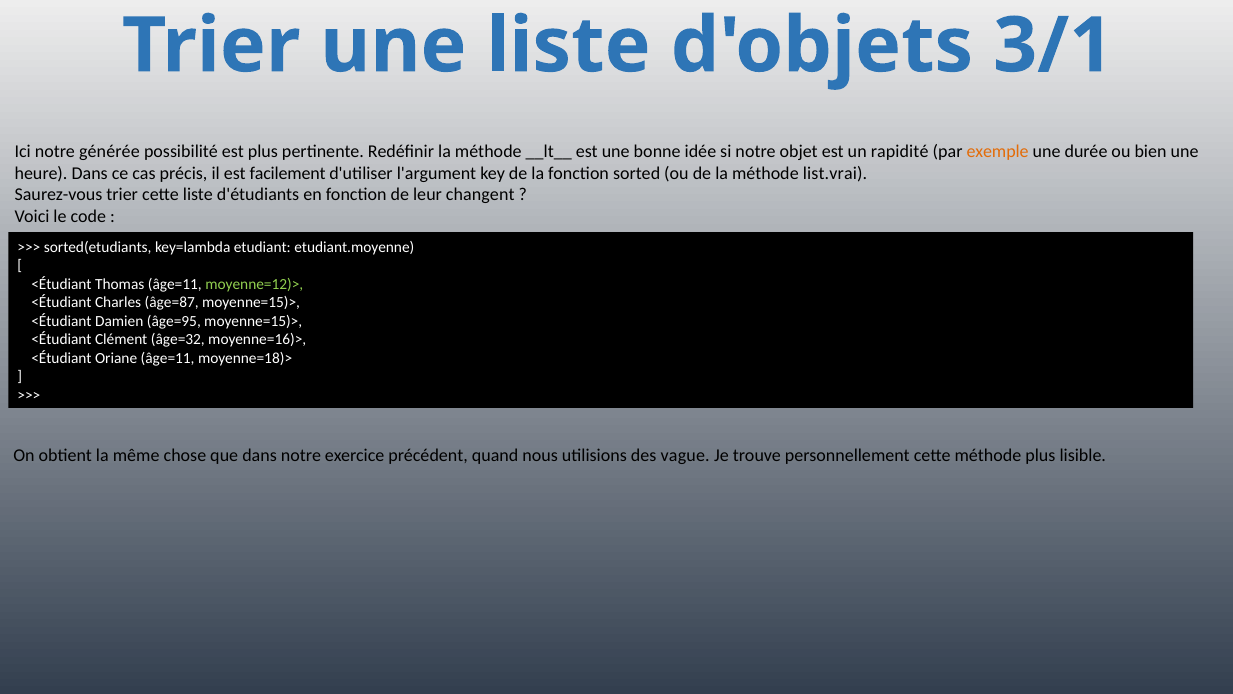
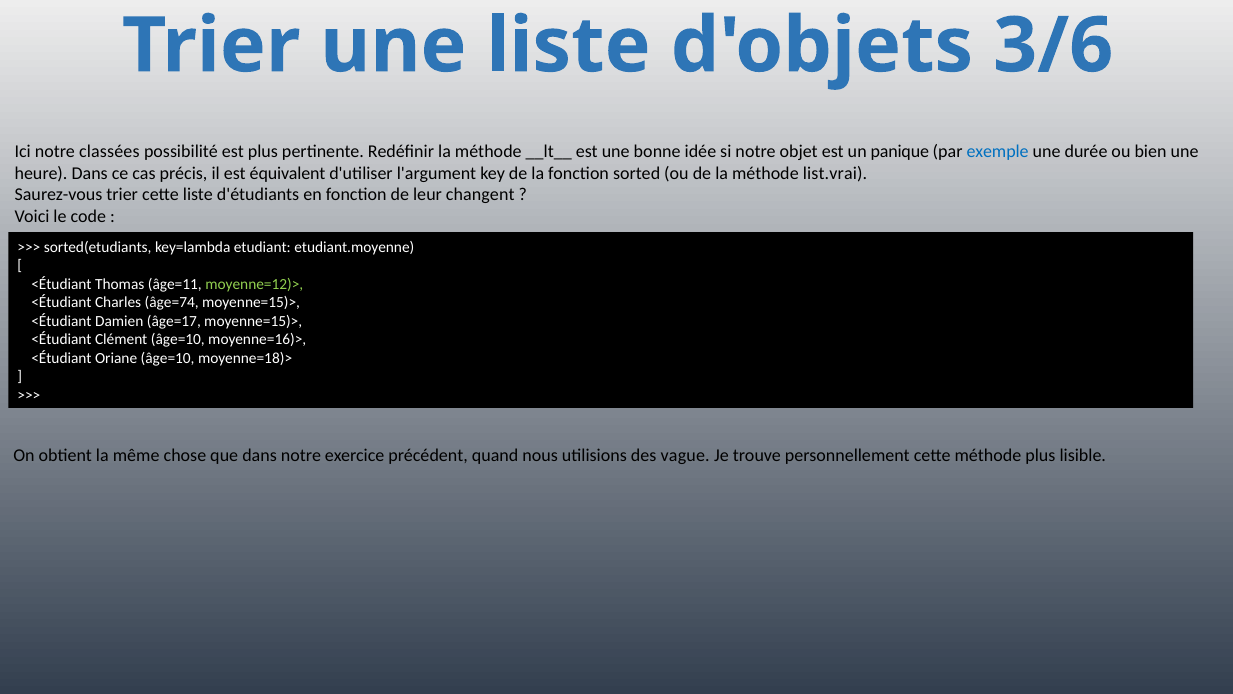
3/1: 3/1 -> 3/6
générée: générée -> classées
rapidité: rapidité -> panique
exemple colour: orange -> blue
facilement: facilement -> équivalent
âge=87: âge=87 -> âge=74
âge=95: âge=95 -> âge=17
Clément âge=32: âge=32 -> âge=10
Oriane âge=11: âge=11 -> âge=10
